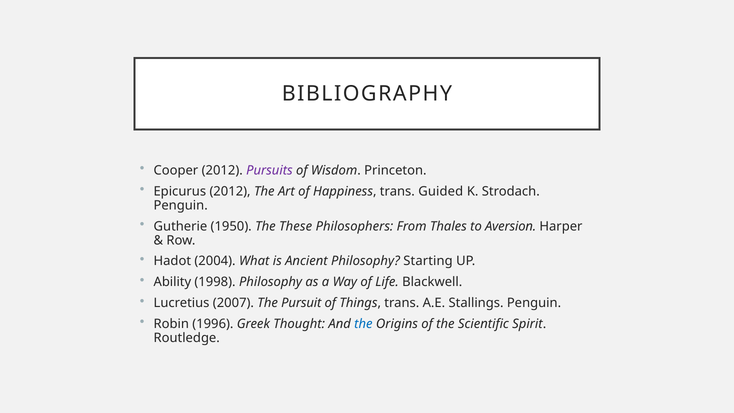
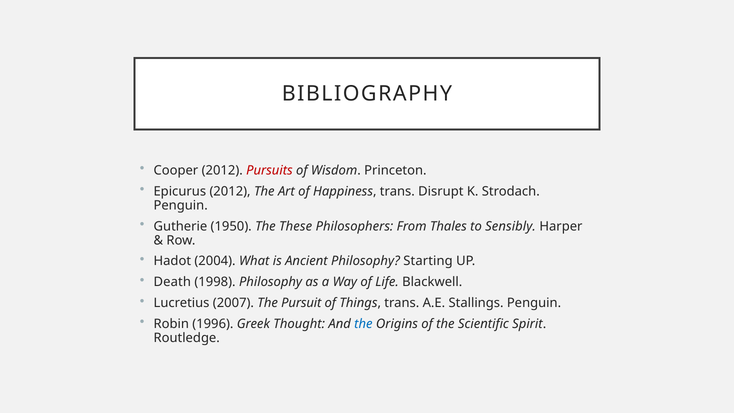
Pursuits colour: purple -> red
Guided: Guided -> Disrupt
Aversion: Aversion -> Sensibly
Ability: Ability -> Death
